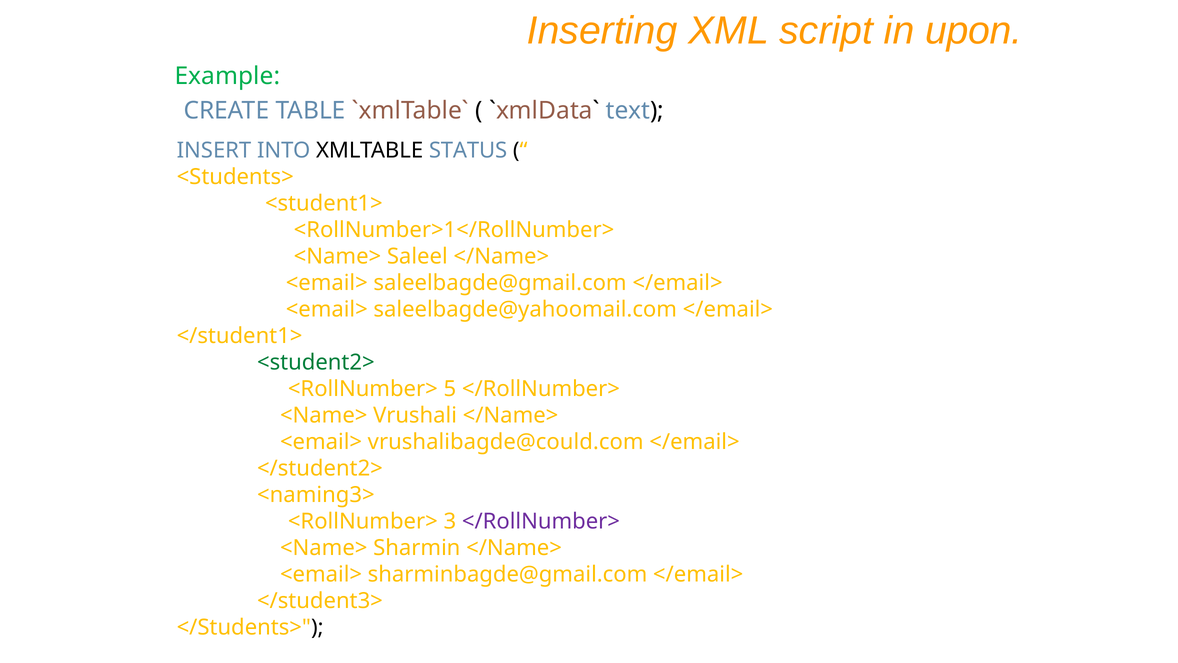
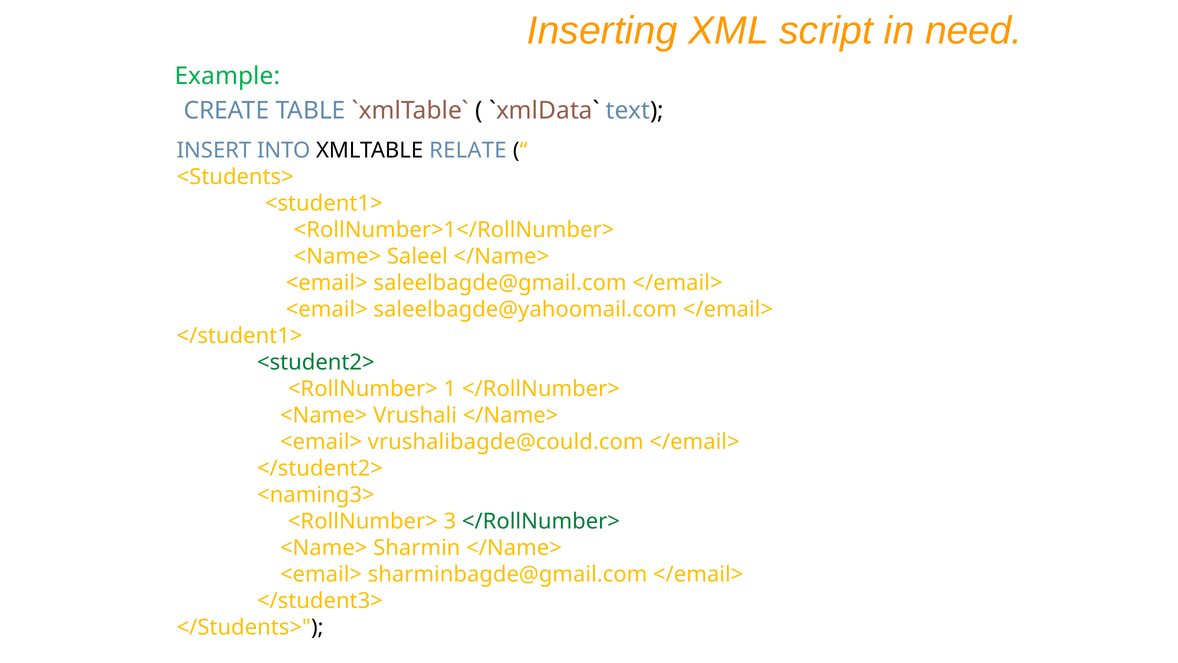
upon: upon -> need
STATUS: STATUS -> RELATE
5: 5 -> 1
</RollNumber> at (541, 521) colour: purple -> green
